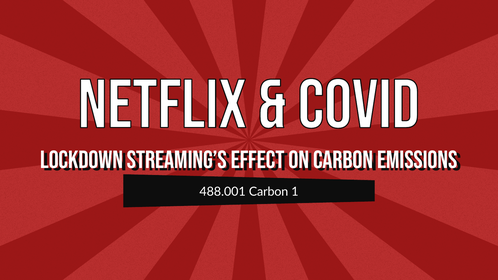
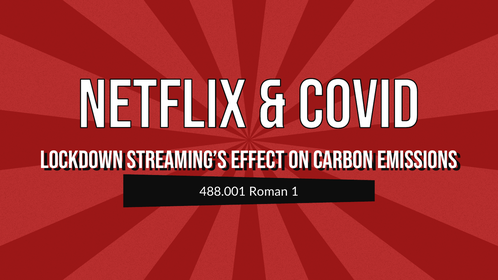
488.001 Carbon: Carbon -> Roman
